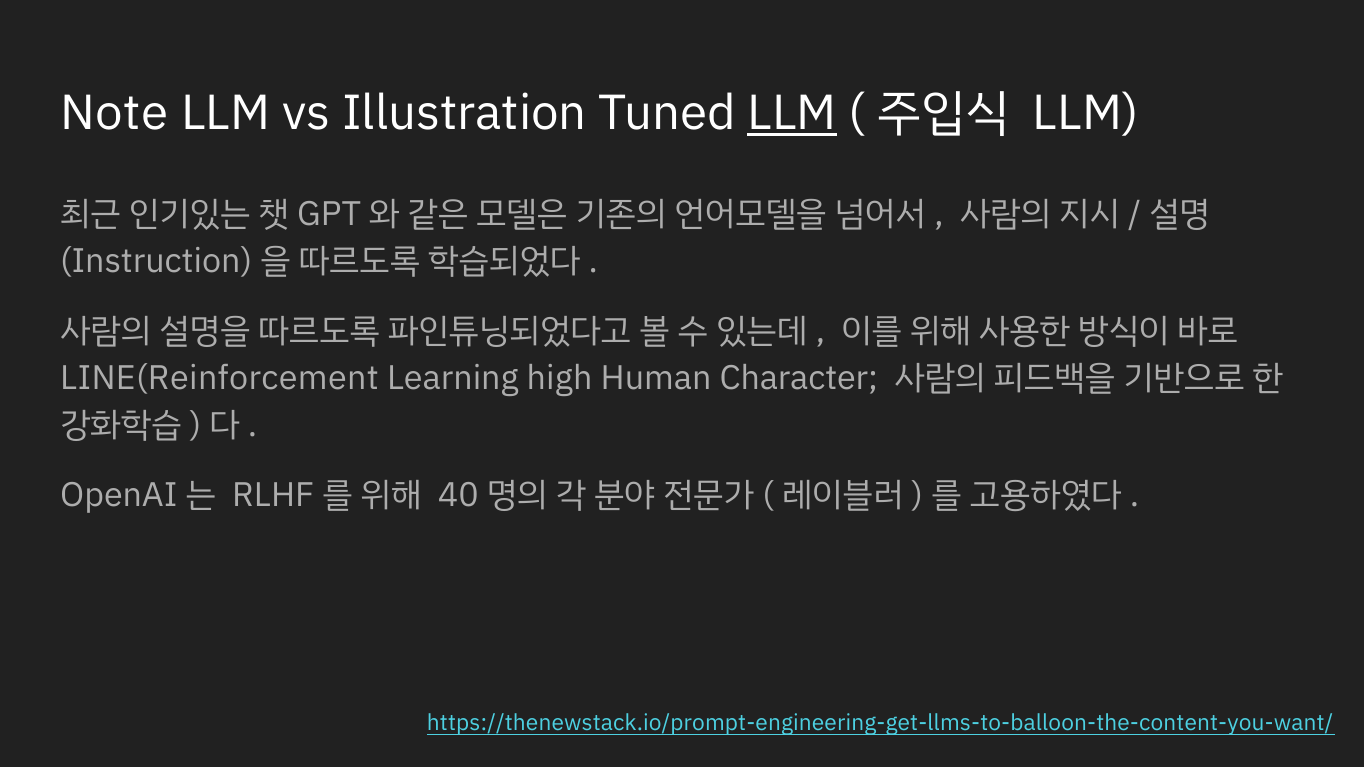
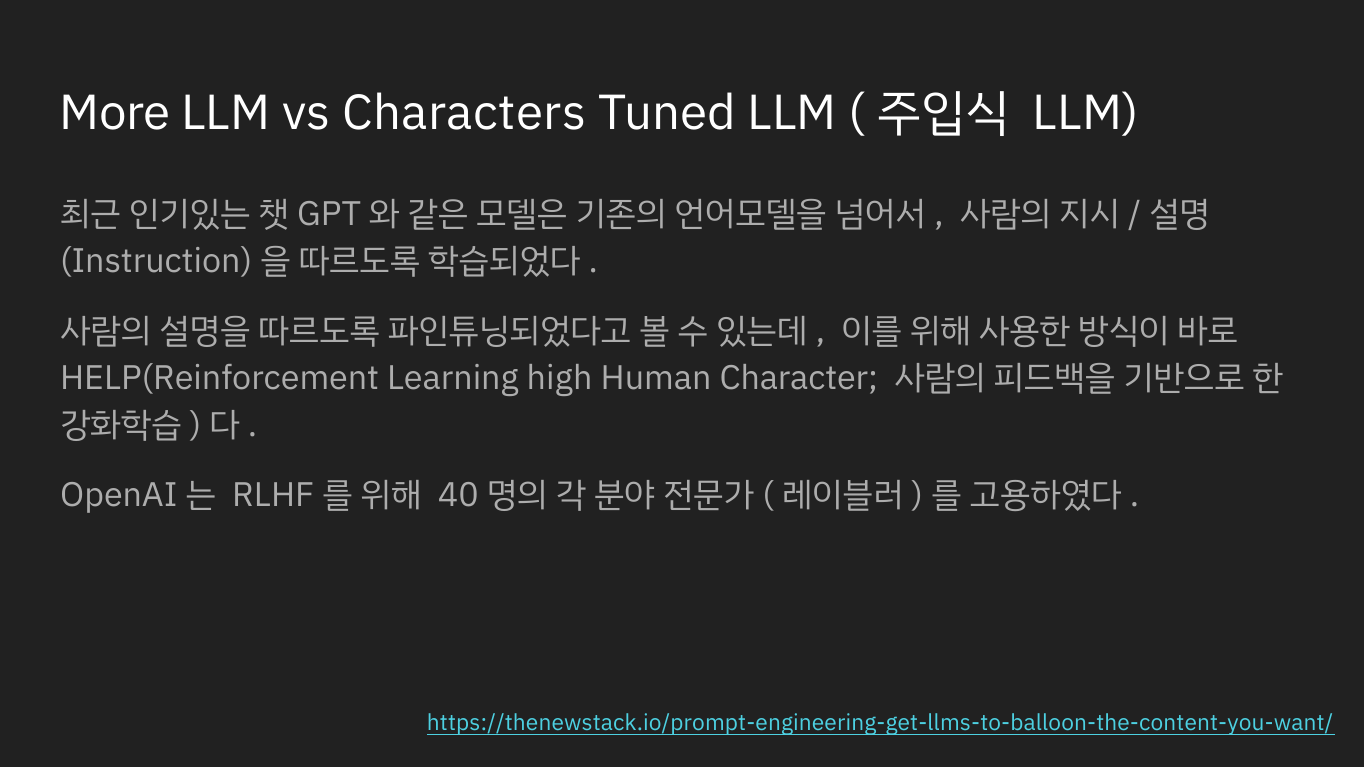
Note: Note -> More
Illustration: Illustration -> Characters
LLM at (792, 113) underline: present -> none
LINE(Reinforcement: LINE(Reinforcement -> HELP(Reinforcement
